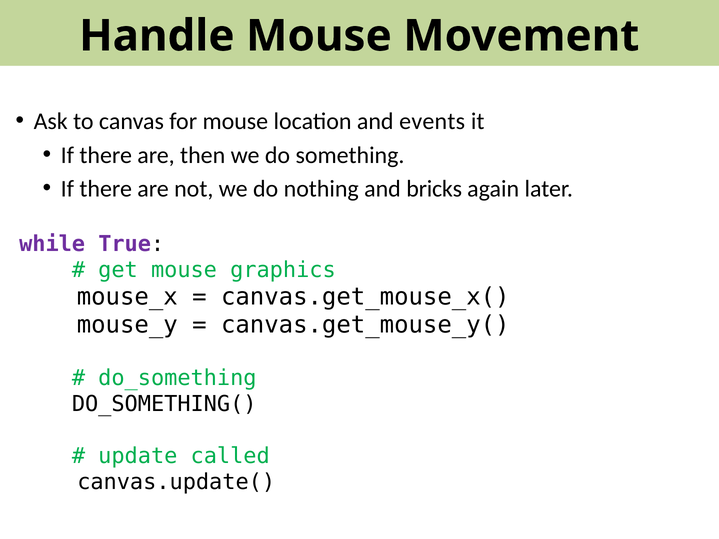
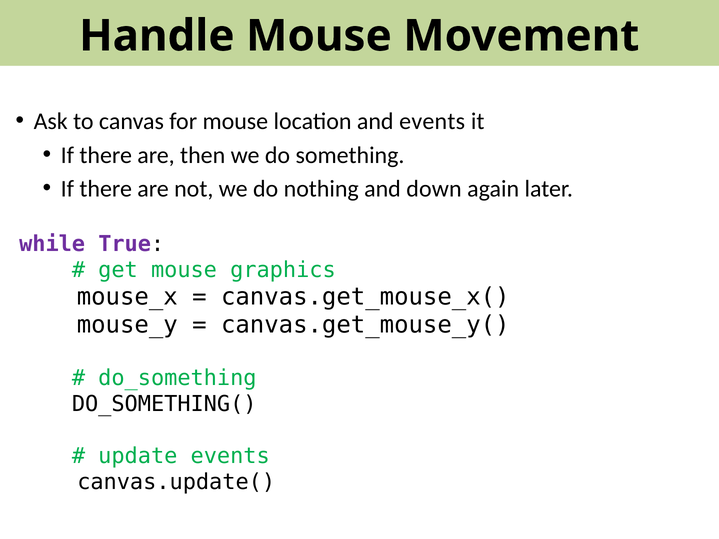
bricks: bricks -> down
update called: called -> events
